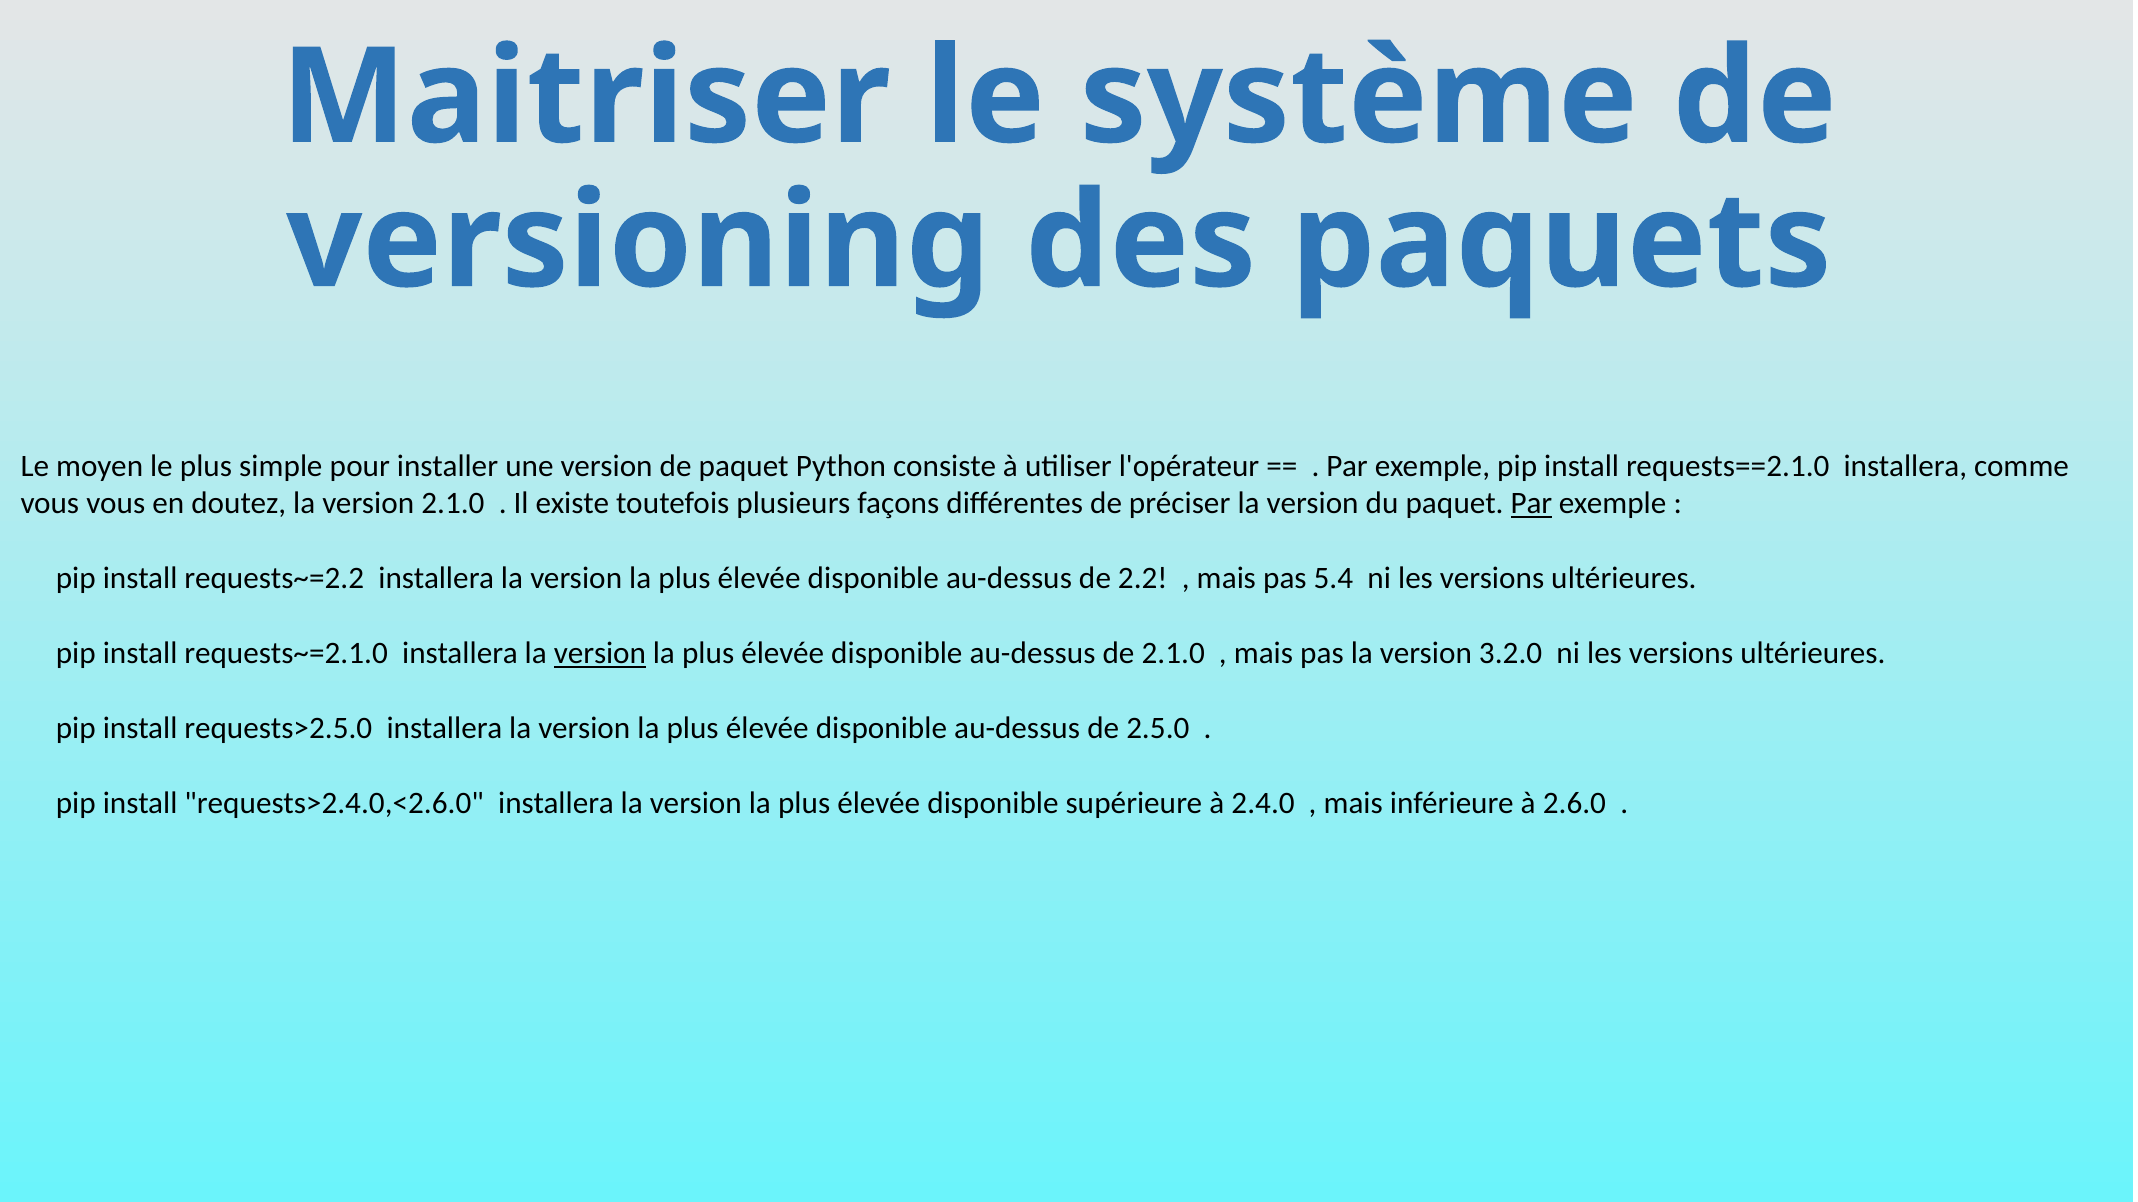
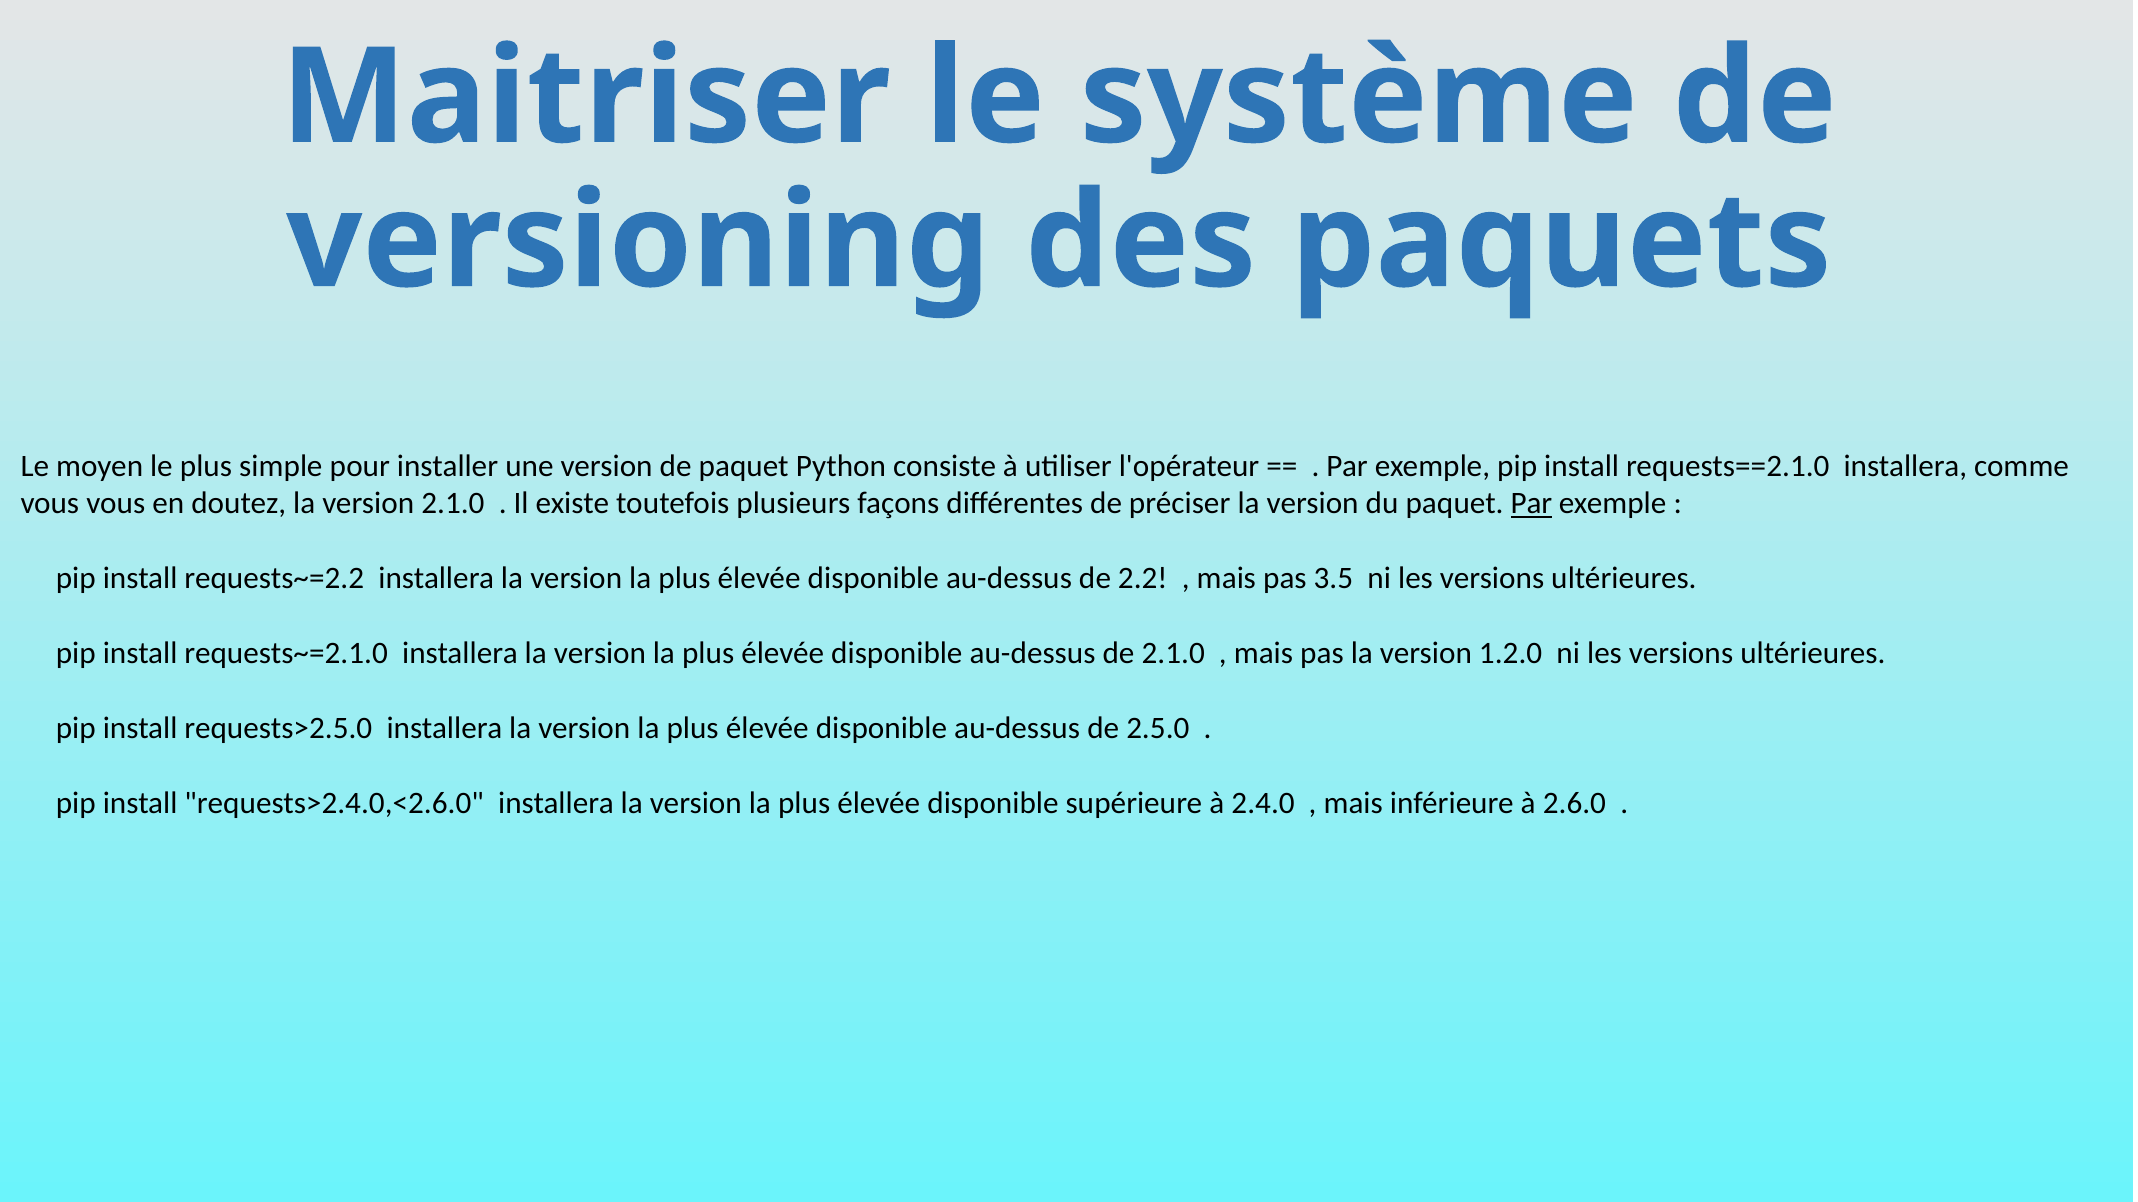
5.4: 5.4 -> 3.5
version at (600, 654) underline: present -> none
3.2.0: 3.2.0 -> 1.2.0
